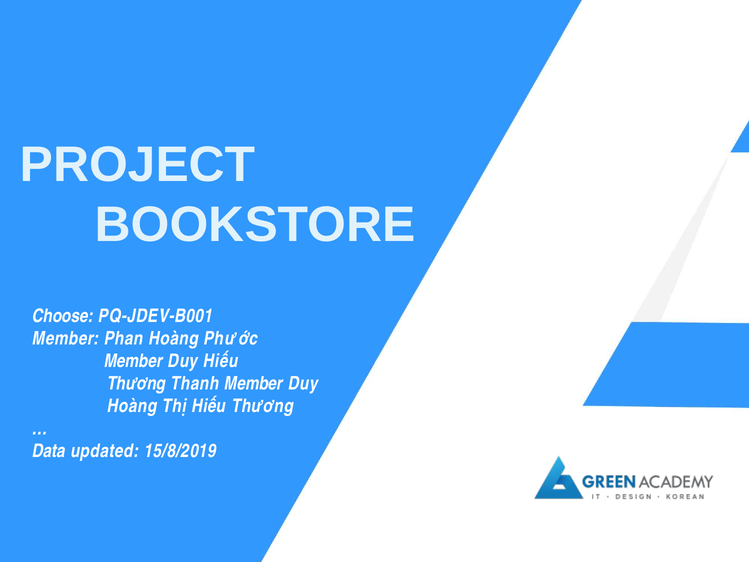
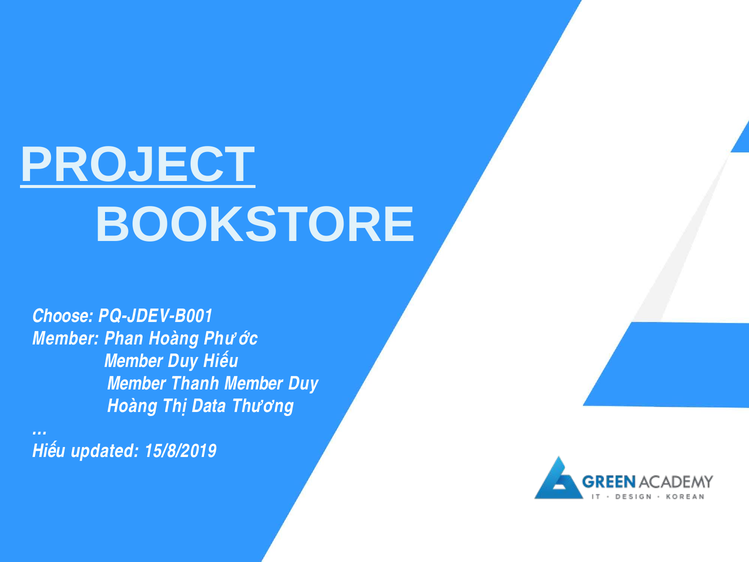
PROJECT underline: none -> present
Thương at (136, 383): Thương -> Member
Thị Hiếu: Hiếu -> Data
Data at (49, 451): Data -> Hiếu
